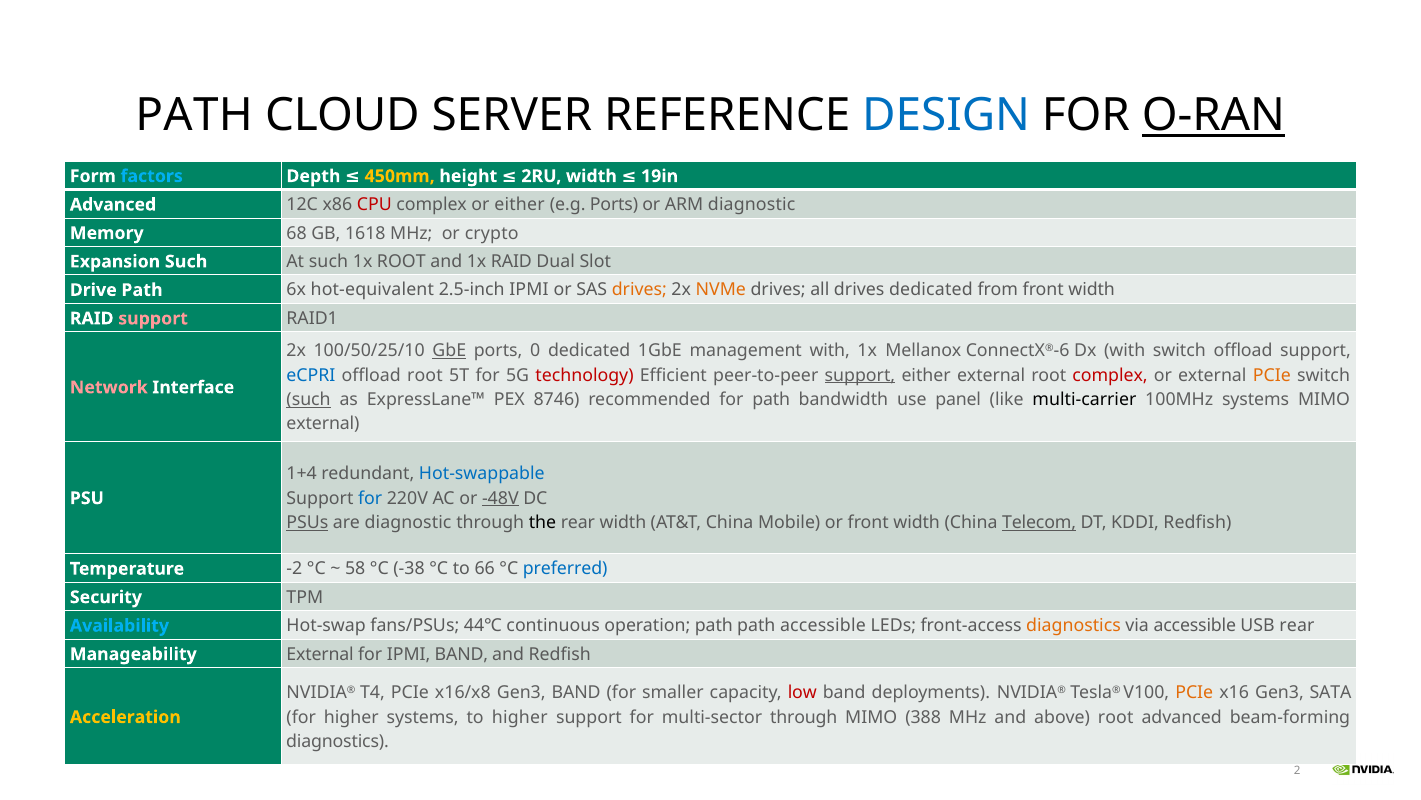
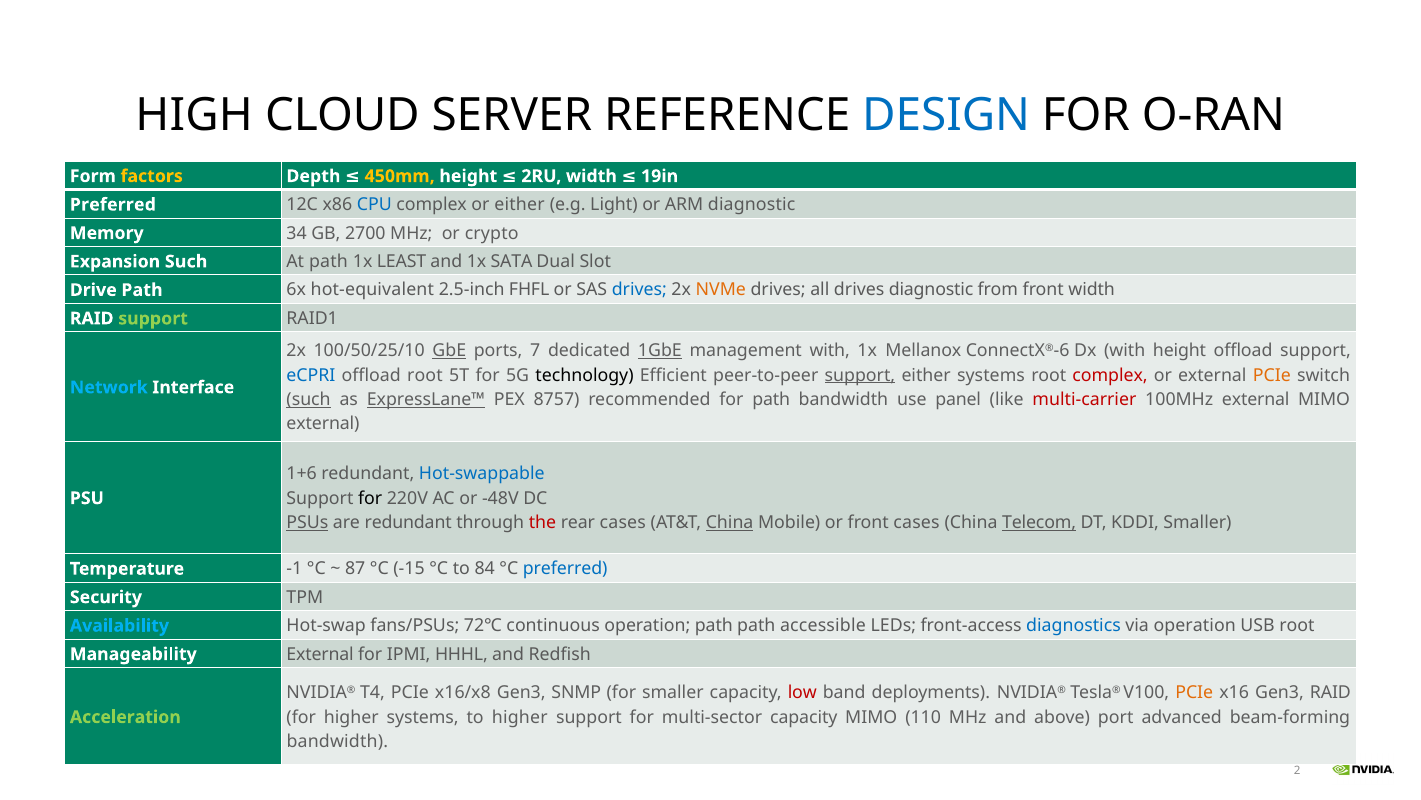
PATH at (194, 115): PATH -> HIGH
O-RAN underline: present -> none
factors colour: light blue -> yellow
Advanced at (113, 204): Advanced -> Preferred
CPU colour: red -> blue
e.g Ports: Ports -> Light
68: 68 -> 34
1618: 1618 -> 2700
At such: such -> path
1x ROOT: ROOT -> LEAST
1x RAID: RAID -> SATA
2.5-inch IPMI: IPMI -> FHFL
drives at (639, 290) colour: orange -> blue
drives dedicated: dedicated -> diagnostic
support at (153, 318) colour: pink -> light green
0: 0 -> 7
1GbE underline: none -> present
with switch: switch -> height
technology colour: red -> black
either external: external -> systems
Network colour: pink -> light blue
ExpressLane™ underline: none -> present
8746: 8746 -> 8757
multi-carrier colour: black -> red
100MHz systems: systems -> external
1+4: 1+4 -> 1+6
for at (370, 498) colour: blue -> black
-48V underline: present -> none
are diagnostic: diagnostic -> redundant
the colour: black -> red
rear width: width -> cases
China at (730, 522) underline: none -> present
or front width: width -> cases
KDDI Redfish: Redfish -> Smaller
-2: -2 -> -1
58: 58 -> 87
-38: -38 -> -15
66: 66 -> 84
44℃: 44℃ -> 72℃
diagnostics at (1074, 625) colour: orange -> blue
via accessible: accessible -> operation
USB rear: rear -> root
IPMI BAND: BAND -> HHHL
Gen3 BAND: BAND -> SNMP
Gen3 SATA: SATA -> RAID
multi-sector through: through -> capacity
388: 388 -> 110
above root: root -> port
Acceleration colour: yellow -> light green
diagnostics at (337, 741): diagnostics -> bandwidth
